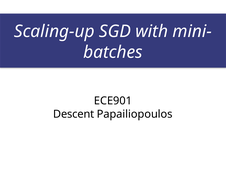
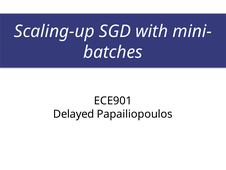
Descent: Descent -> Delayed
